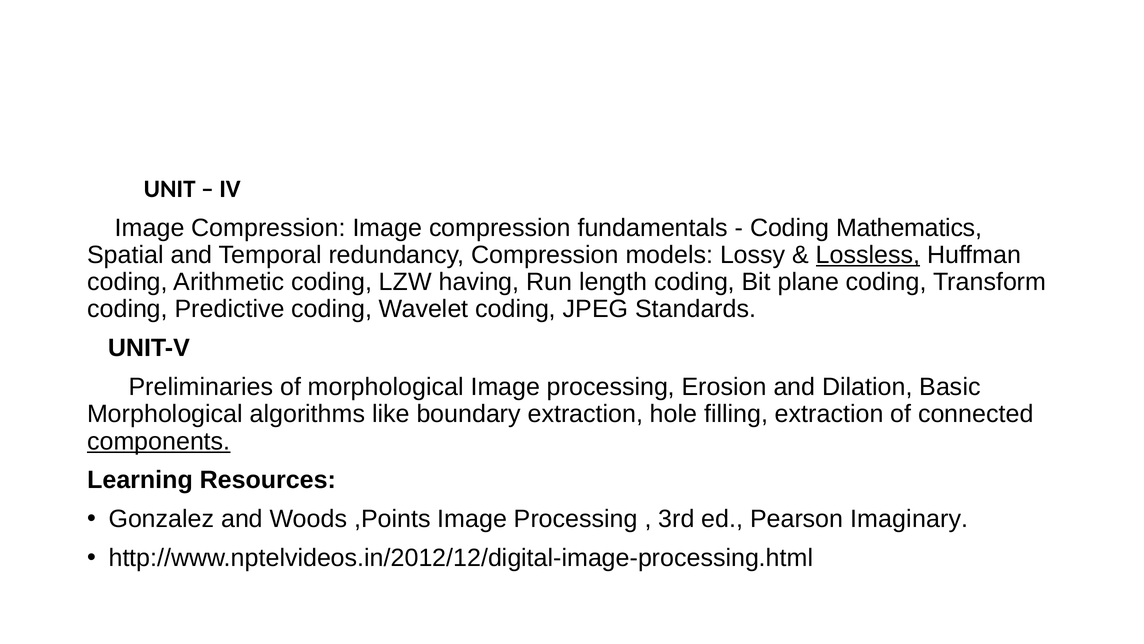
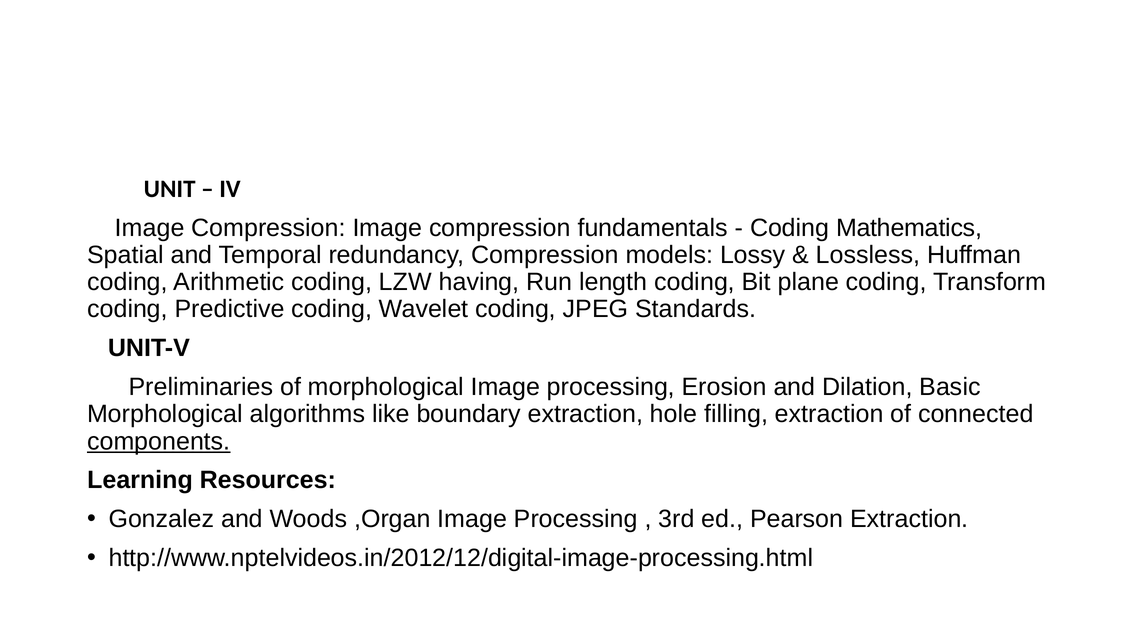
Lossless underline: present -> none
,Points: ,Points -> ,Organ
Pearson Imaginary: Imaginary -> Extraction
